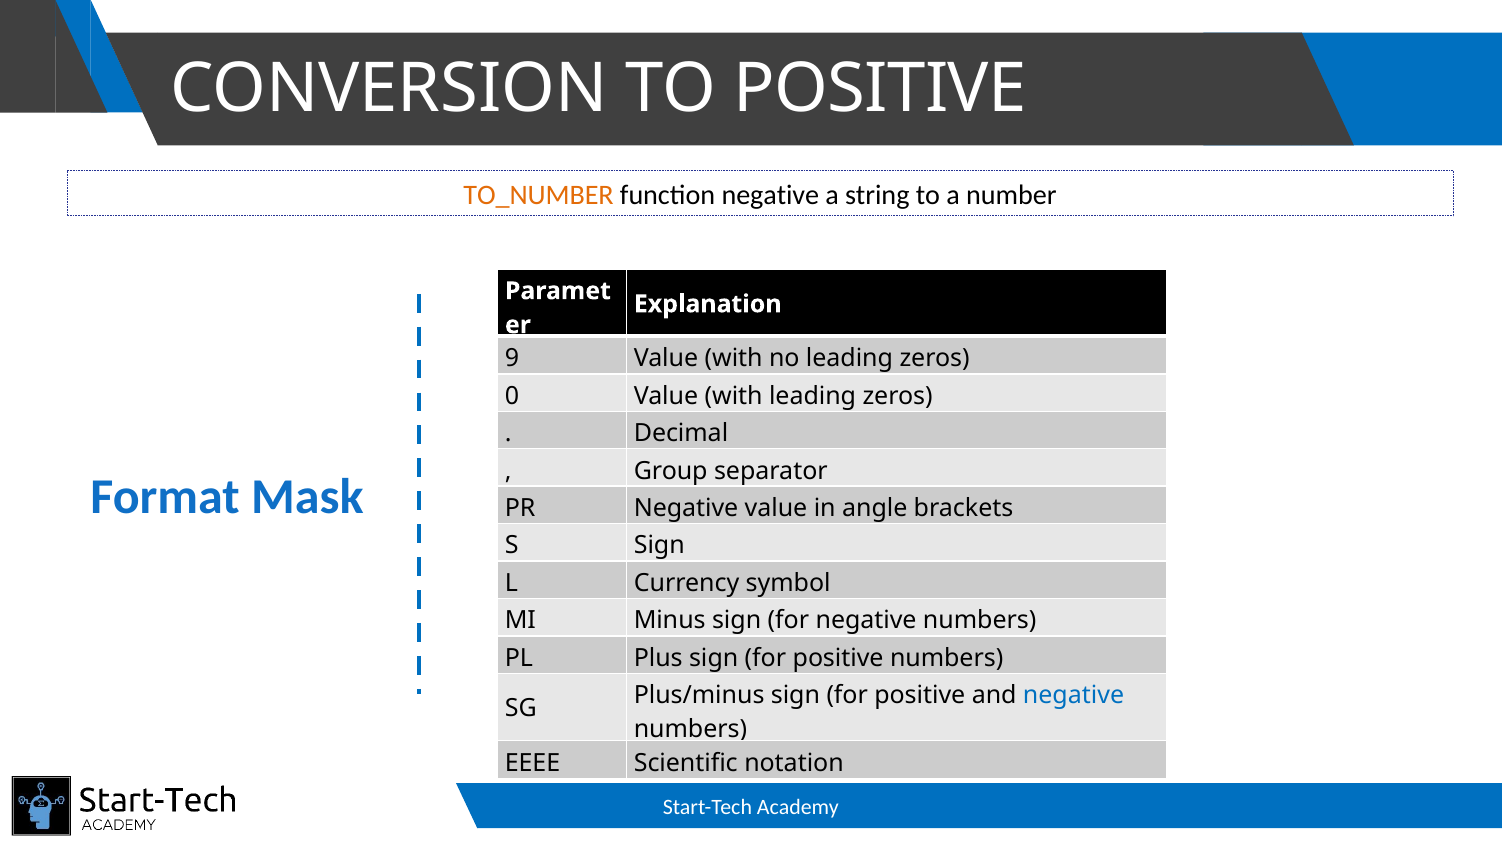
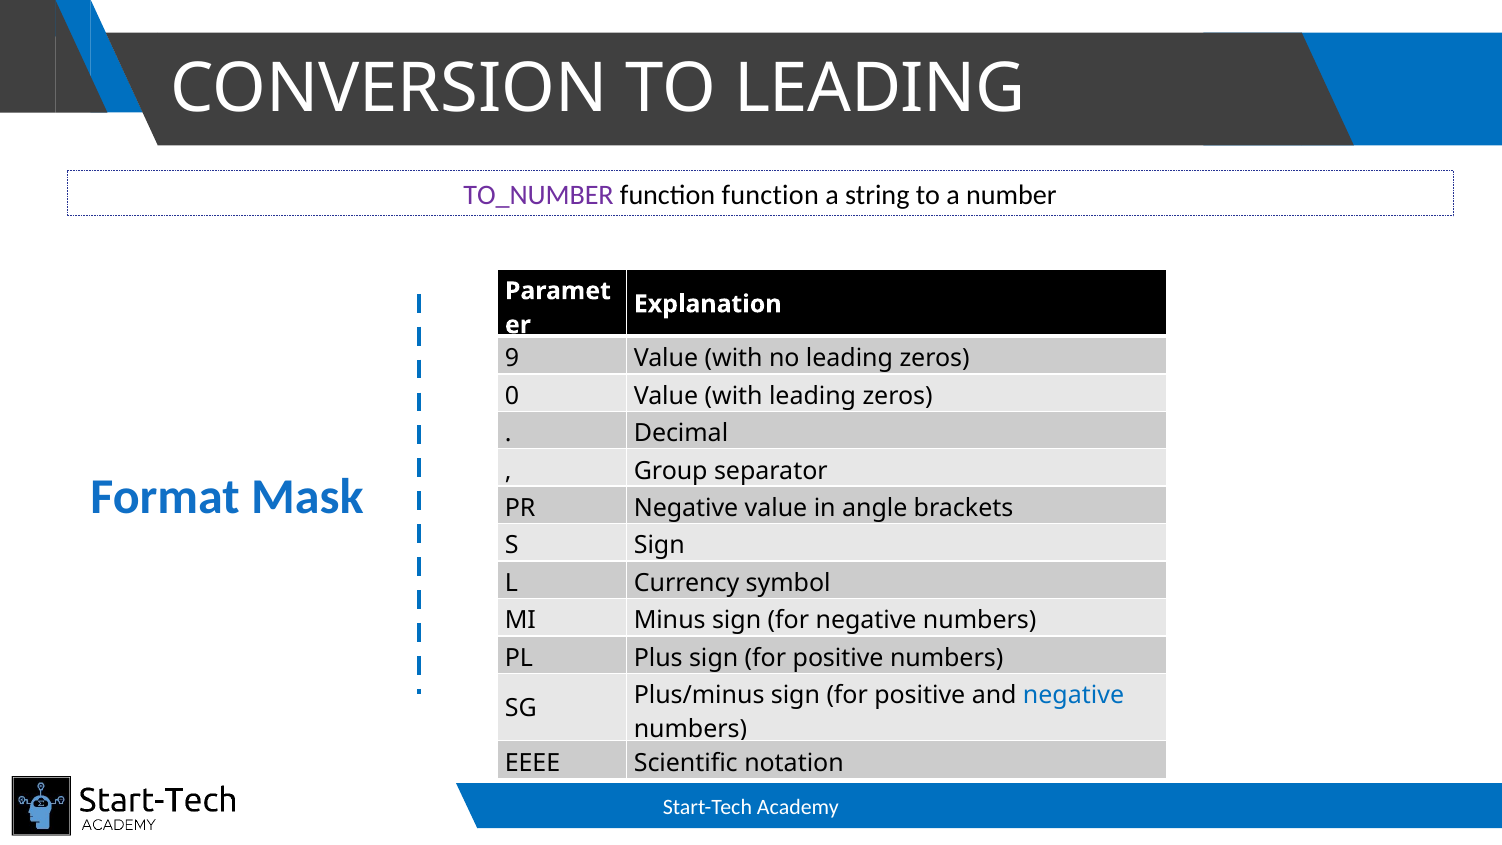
TO POSITIVE: POSITIVE -> LEADING
TO_NUMBER colour: orange -> purple
function negative: negative -> function
